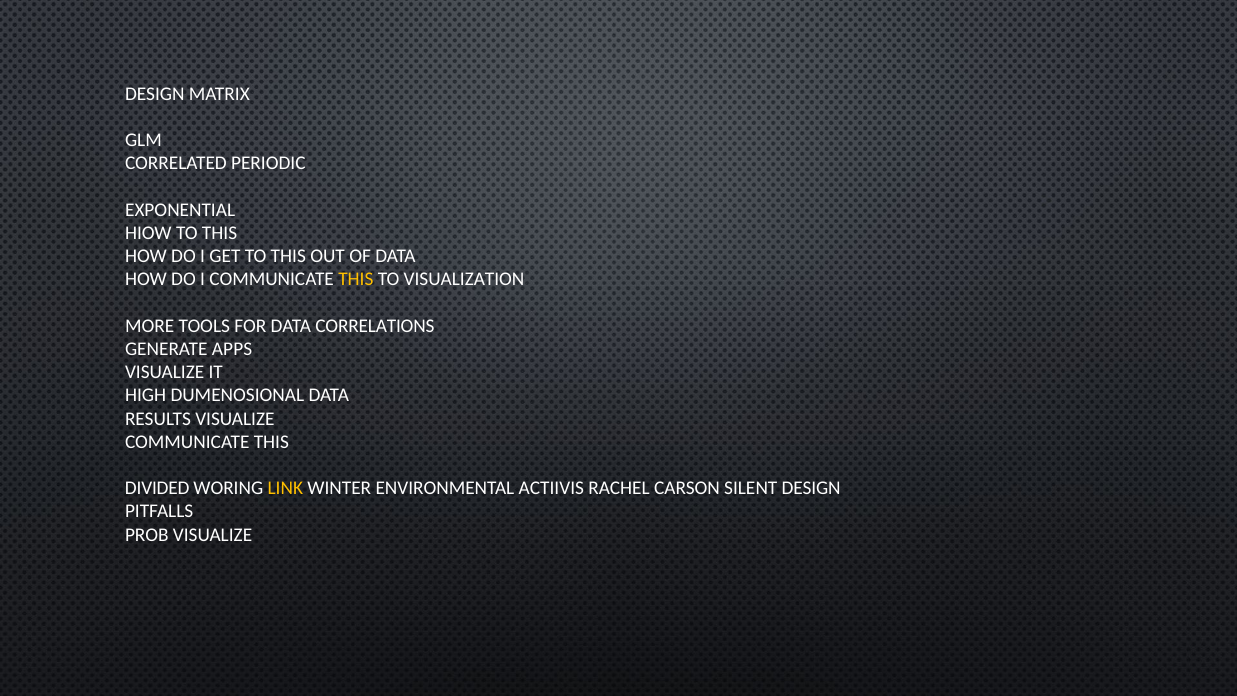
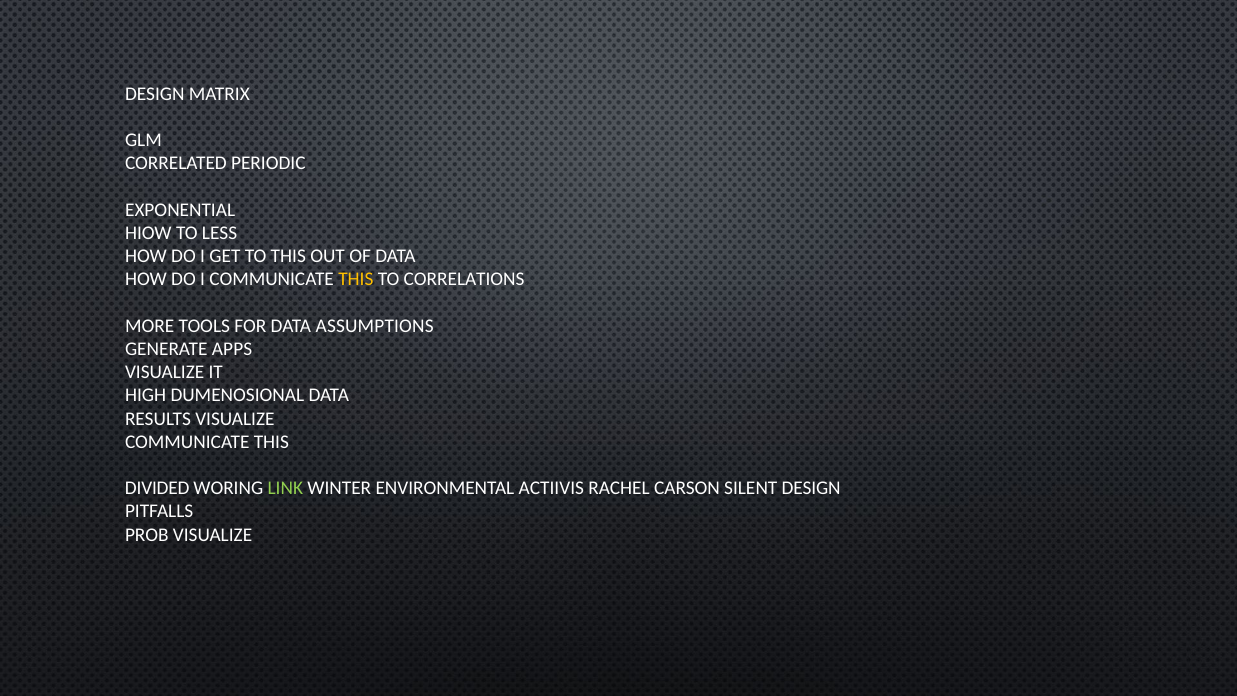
HIOW TO THIS: THIS -> LESS
VISUALIZATION: VISUALIZATION -> CORRELATIONS
CORRELATIONS: CORRELATIONS -> ASSUMPTIONS
LINK colour: yellow -> light green
